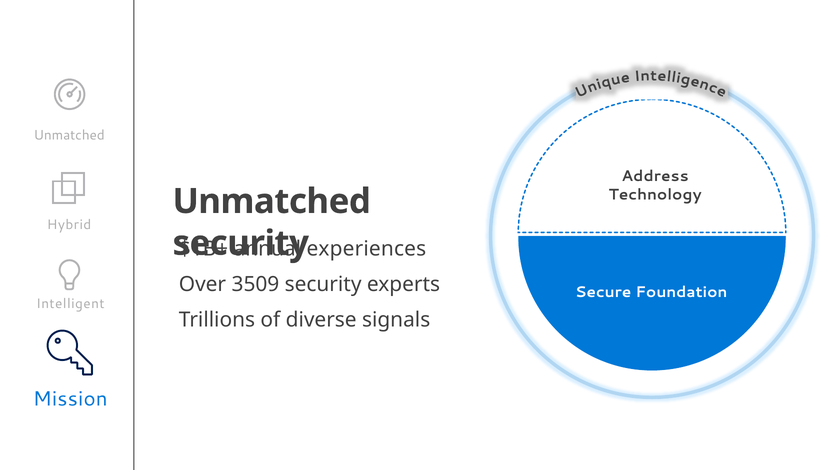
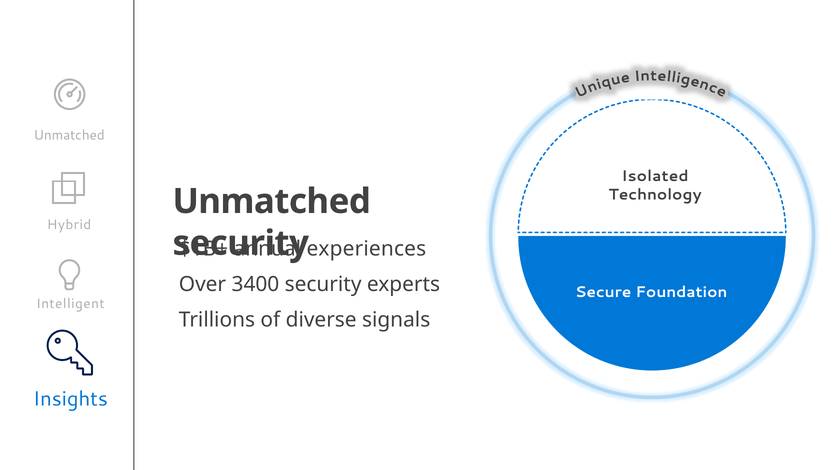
Address: Address -> Isolated
3509: 3509 -> 3400
Mission: Mission -> Insights
